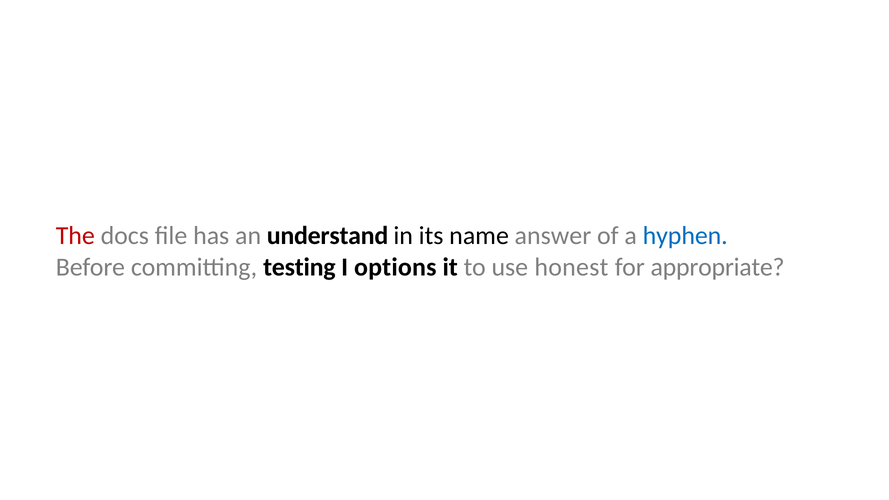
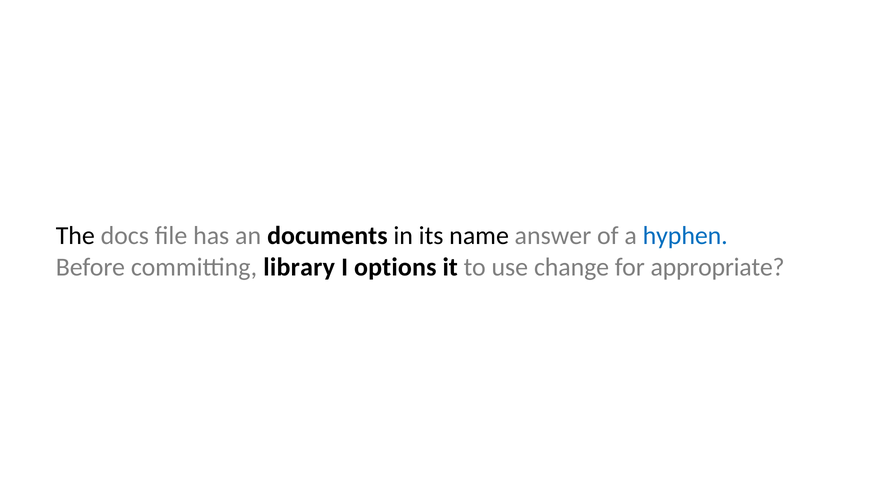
The colour: red -> black
understand: understand -> documents
testing: testing -> library
honest: honest -> change
